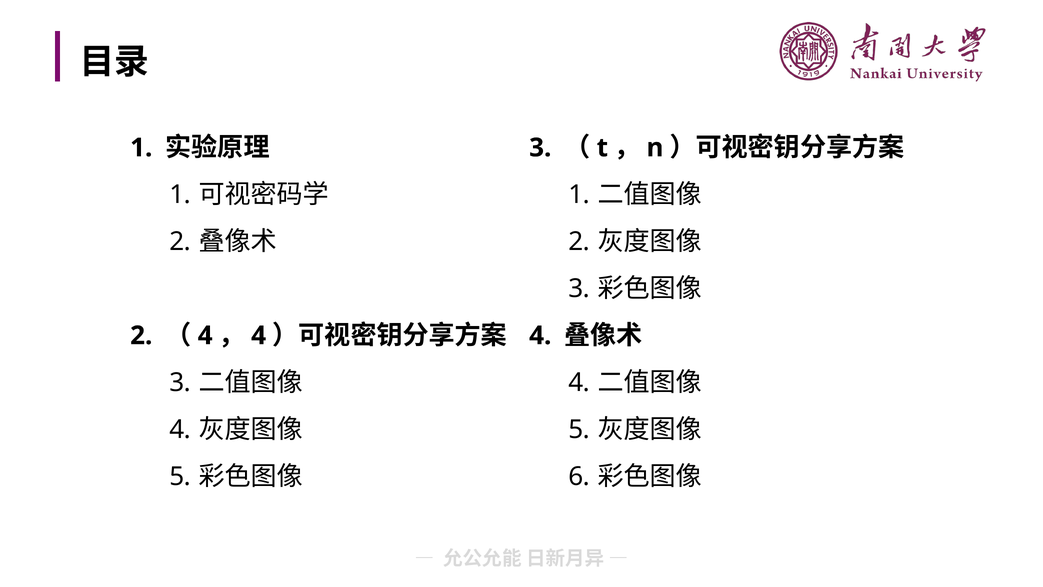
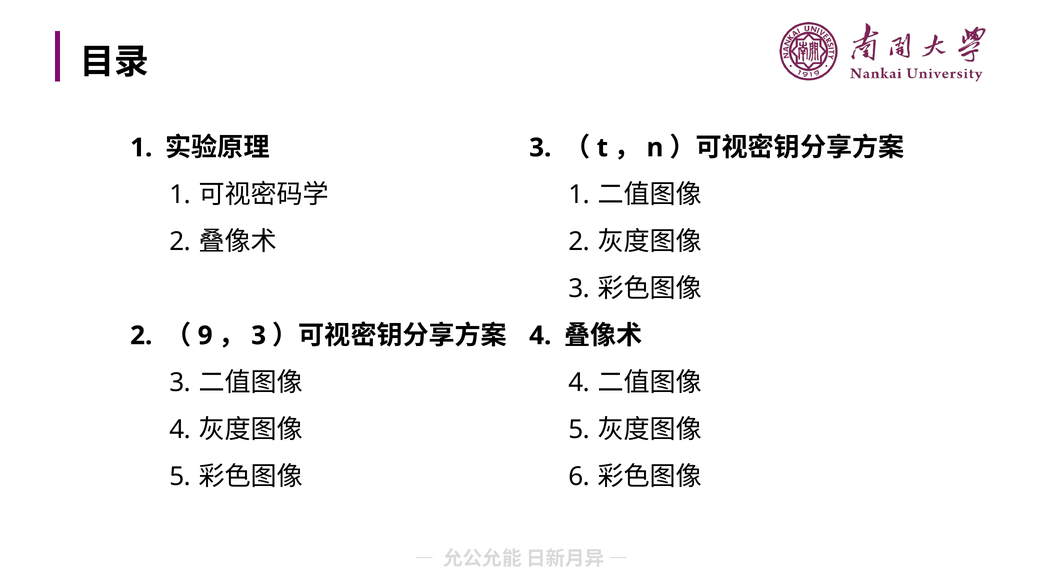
4 at (205, 335): 4 -> 9
4 at (259, 335): 4 -> 3
